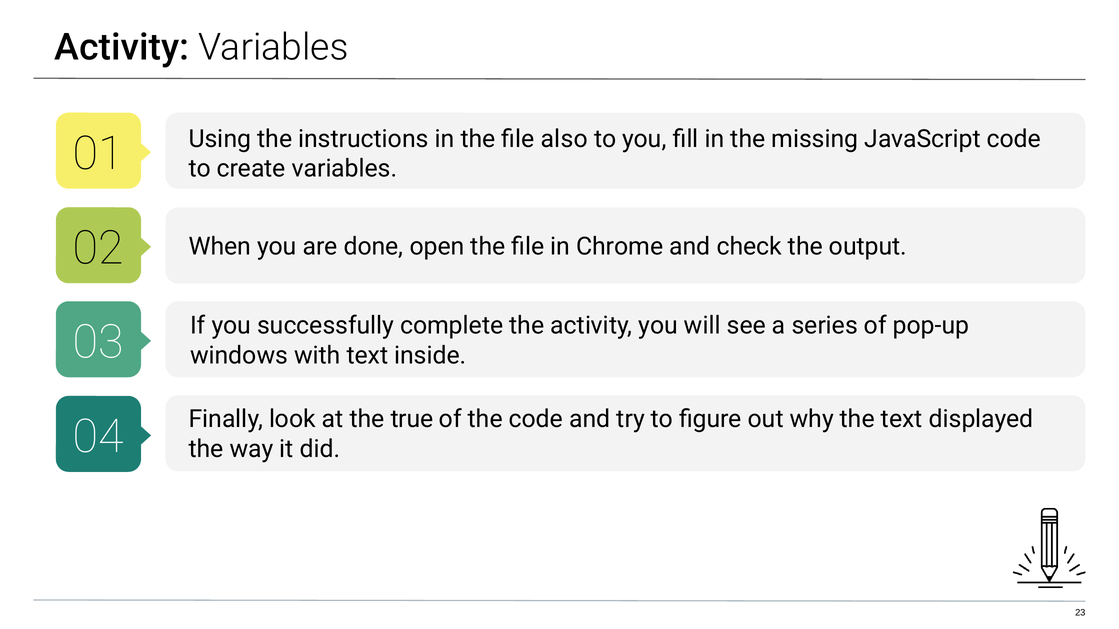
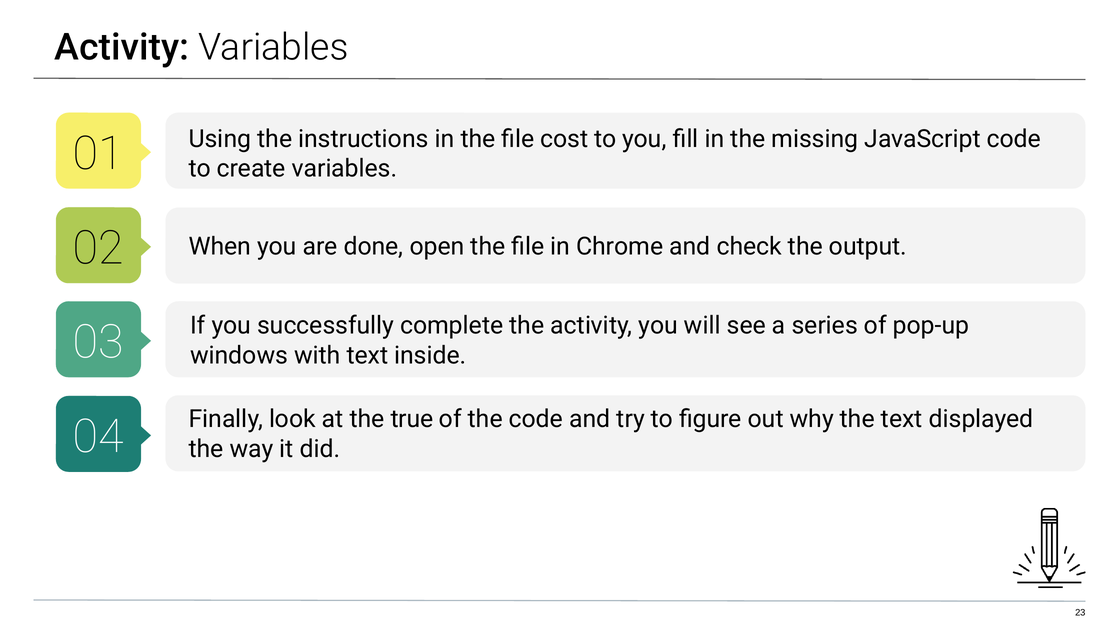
also: also -> cost
